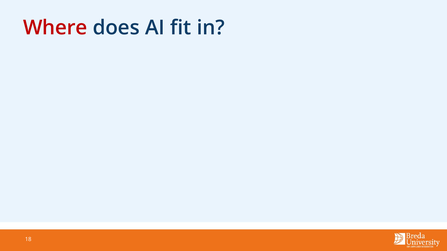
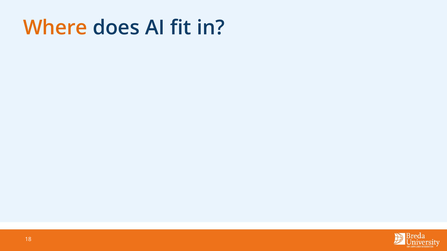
Where colour: red -> orange
